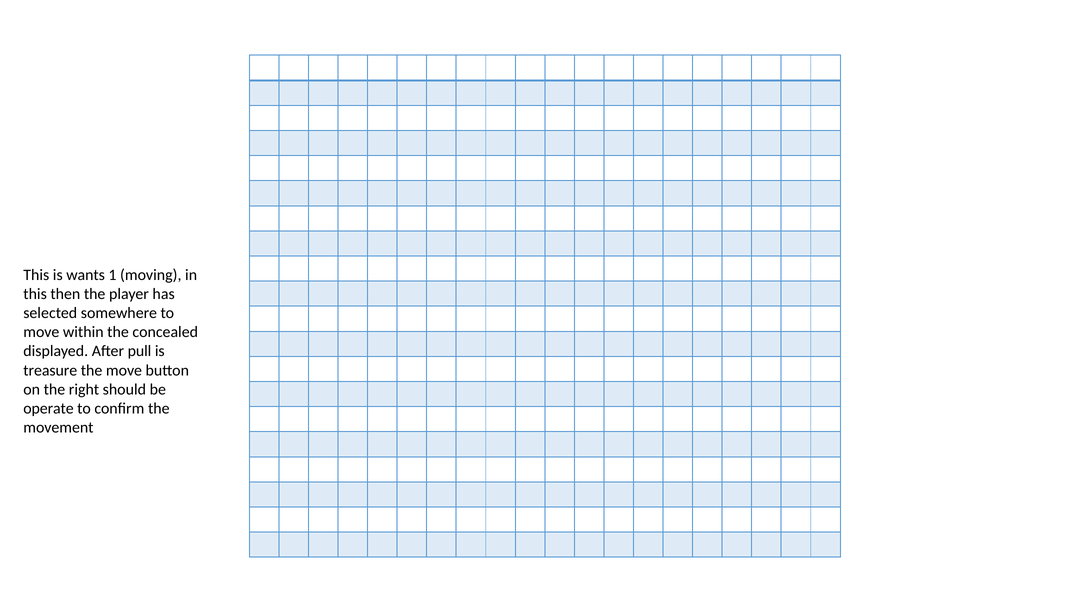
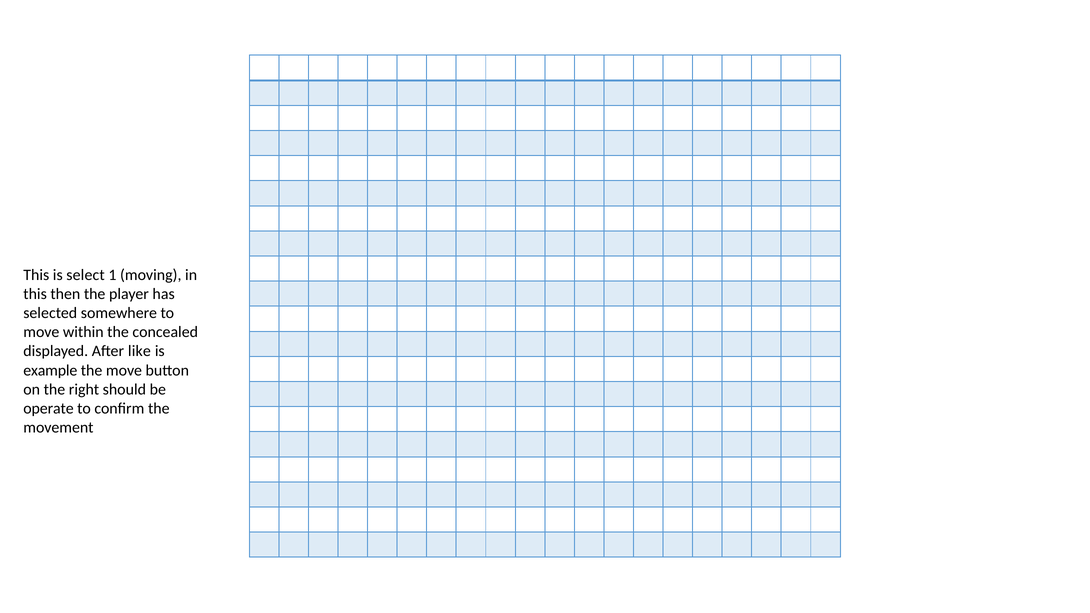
wants: wants -> select
pull: pull -> like
treasure: treasure -> example
